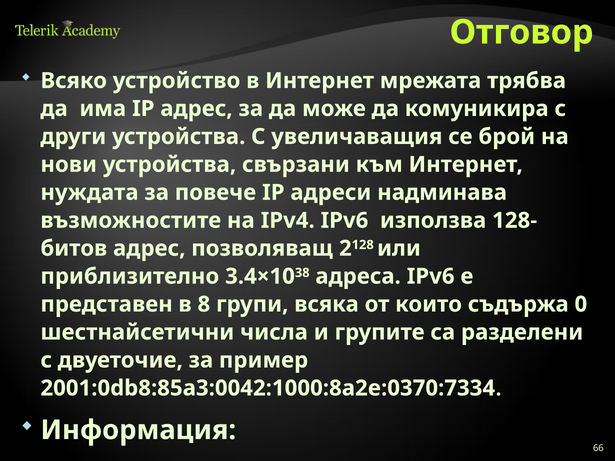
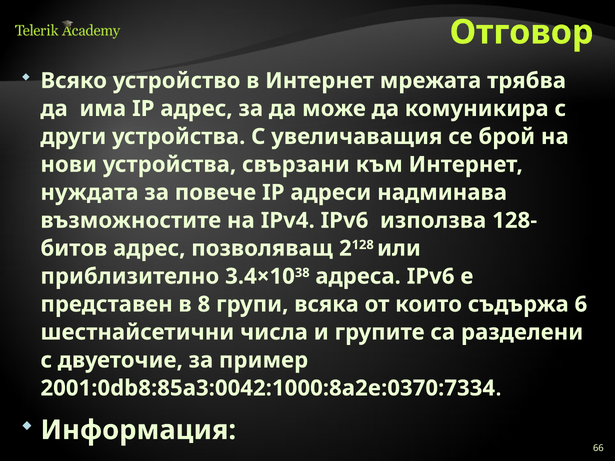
0: 0 -> 6
